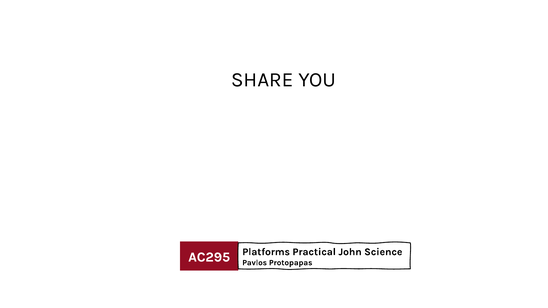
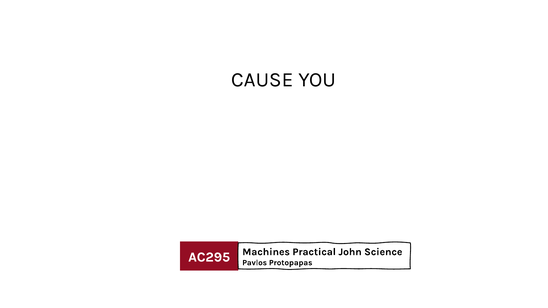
SHARE: SHARE -> CAUSE
Platforms: Platforms -> Machines
